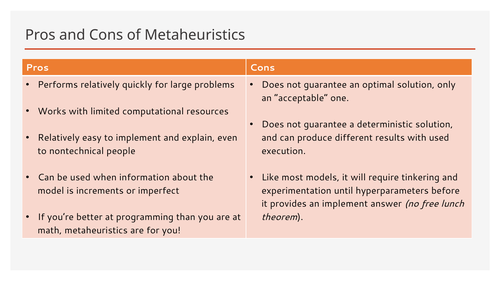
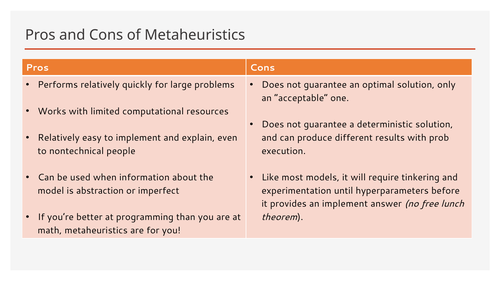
with used: used -> prob
increments: increments -> abstraction
